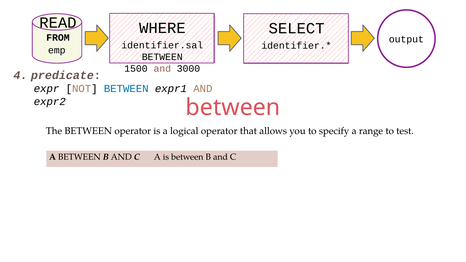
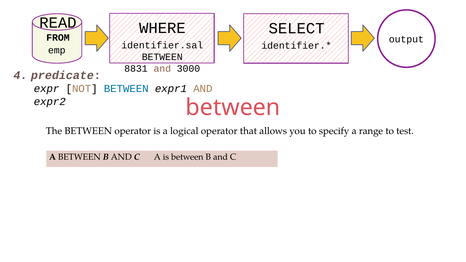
1500: 1500 -> 8831
